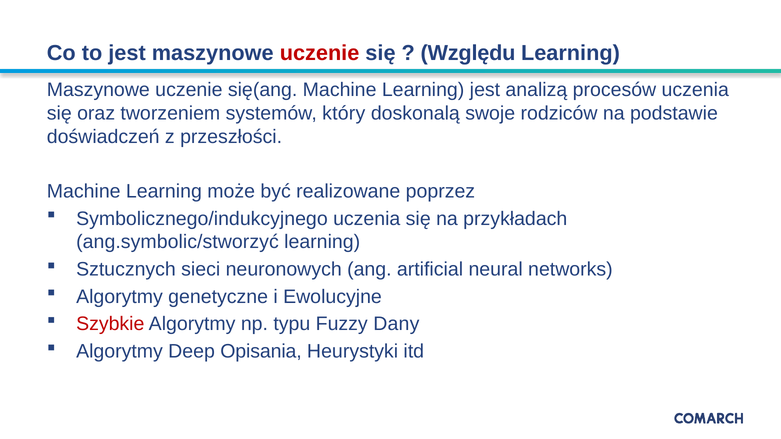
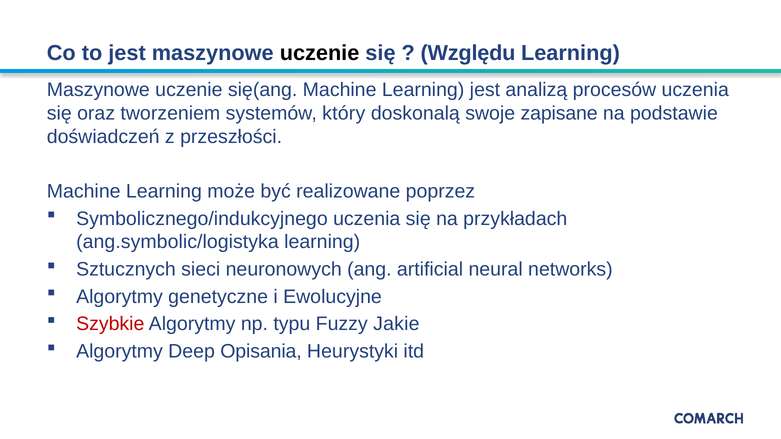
uczenie at (320, 53) colour: red -> black
rodziców: rodziców -> zapisane
ang.symbolic/stworzyć: ang.symbolic/stworzyć -> ang.symbolic/logistyka
Dany: Dany -> Jakie
